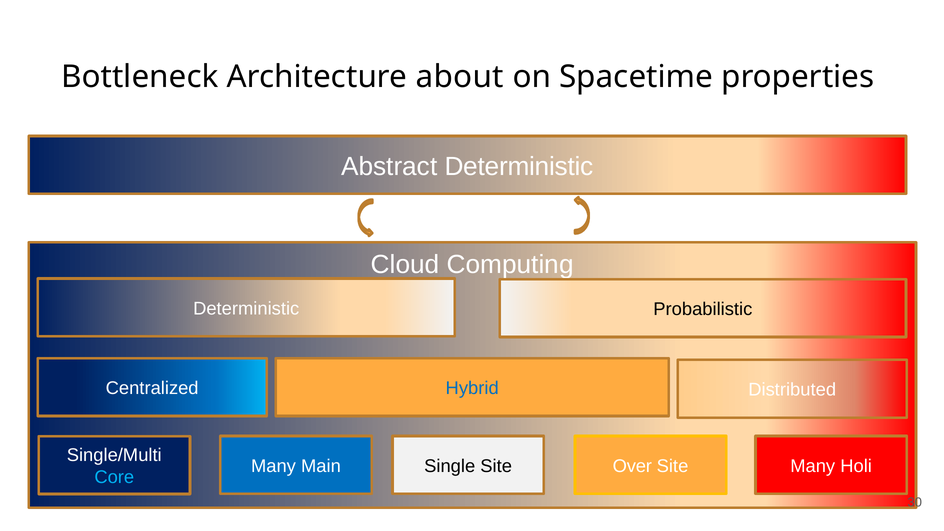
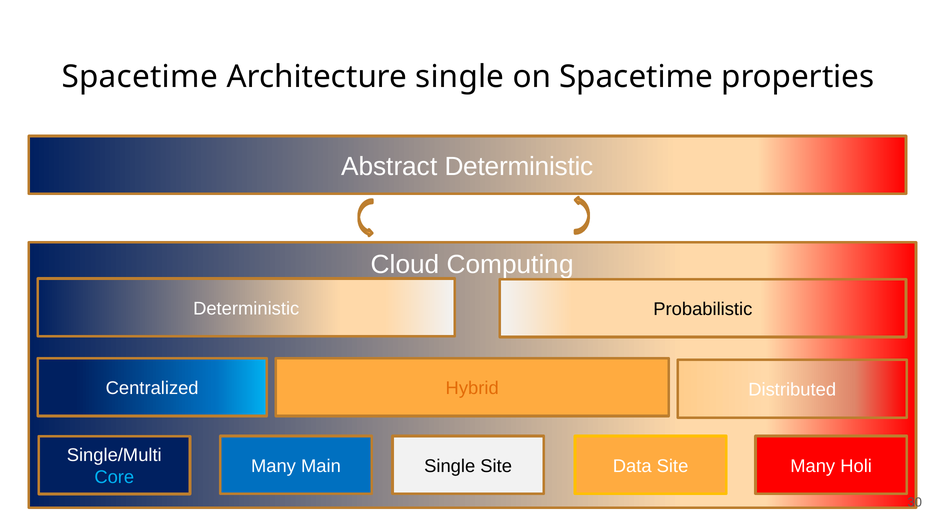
Bottleneck at (140, 77): Bottleneck -> Spacetime
Architecture about: about -> single
Hybrid colour: blue -> orange
Over: Over -> Data
